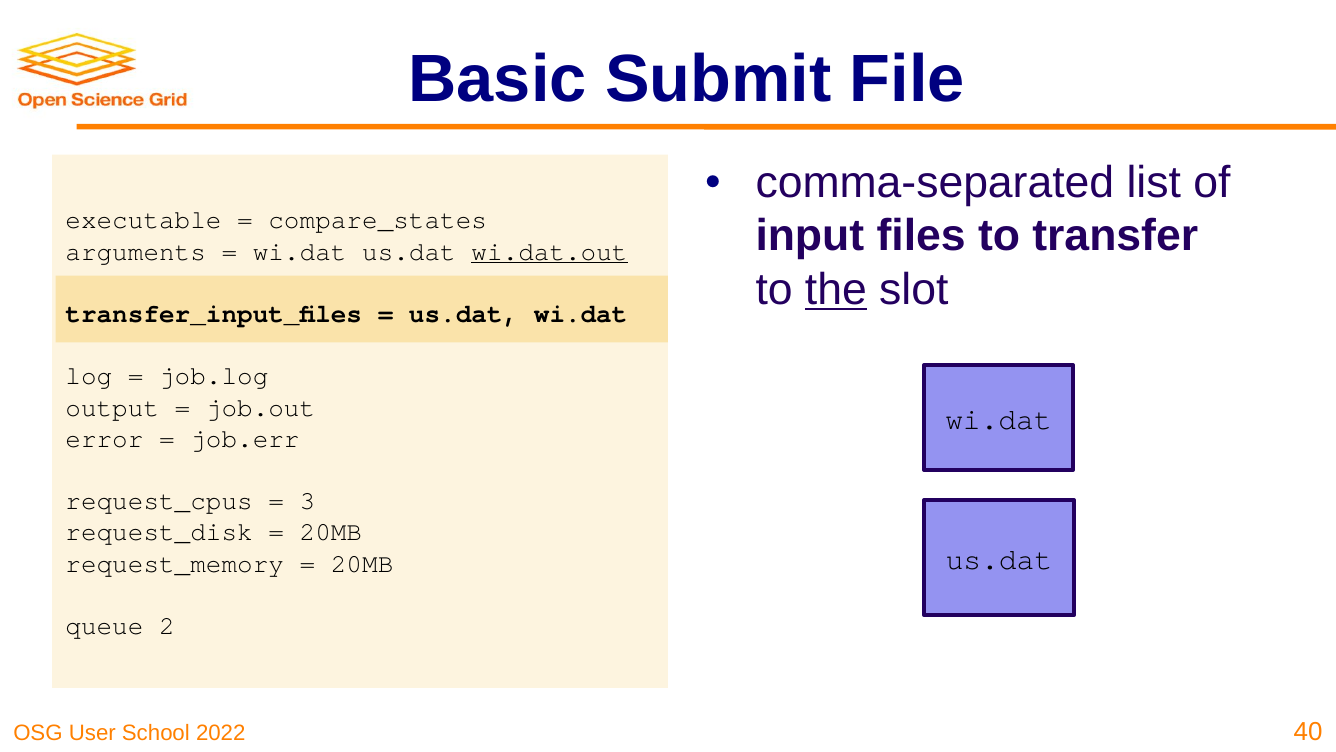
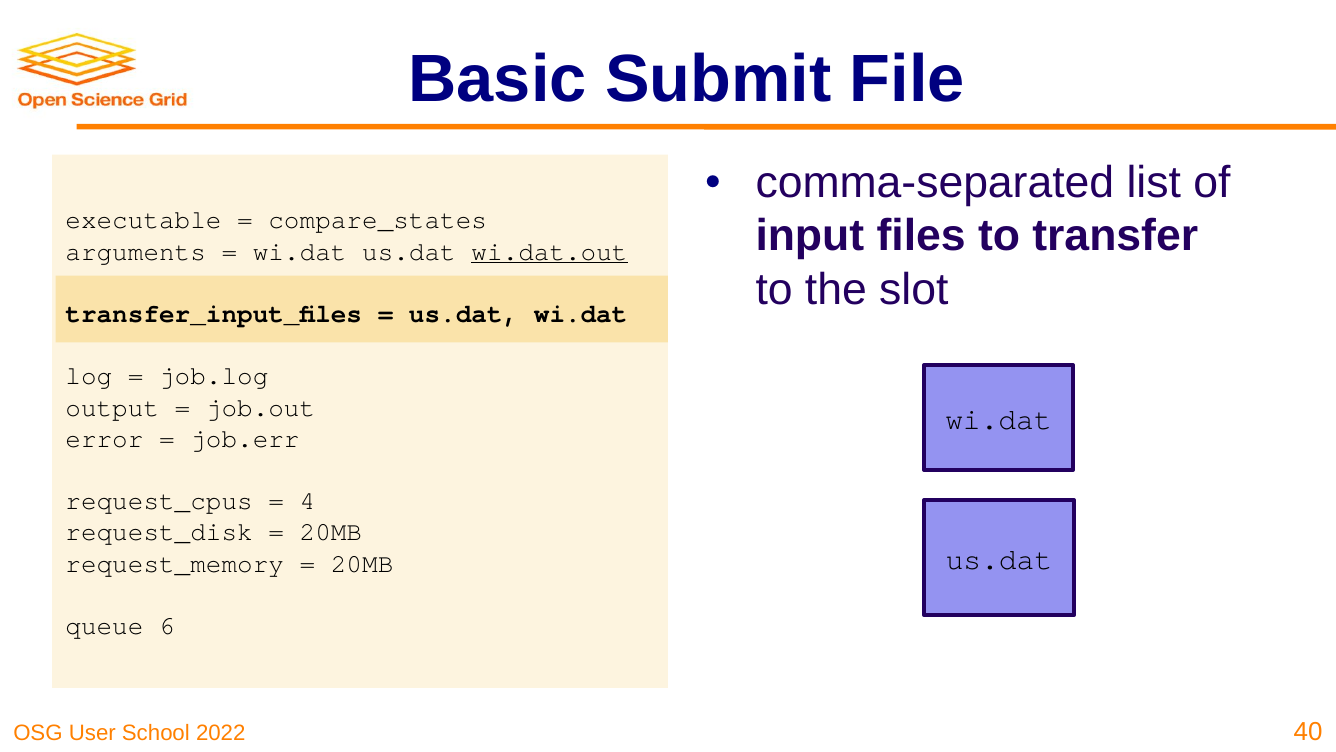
the underline: present -> none
3: 3 -> 4
2: 2 -> 6
